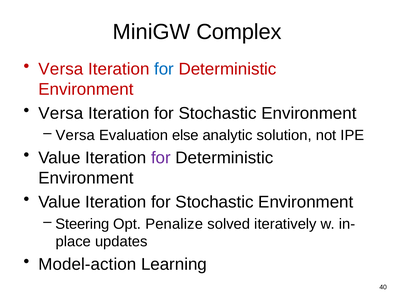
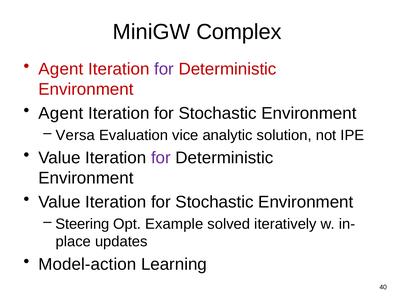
Versa at (61, 69): Versa -> Agent
for at (164, 69) colour: blue -> purple
Versa at (61, 113): Versa -> Agent
else: else -> vice
Penalize: Penalize -> Example
